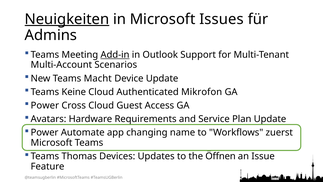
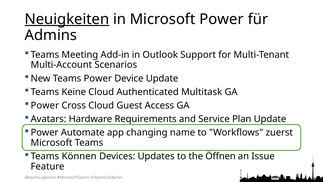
Microsoft Issues: Issues -> Power
Add-in underline: present -> none
Teams Macht: Macht -> Power
Mikrofon: Mikrofon -> Multitask
Thomas: Thomas -> Können
